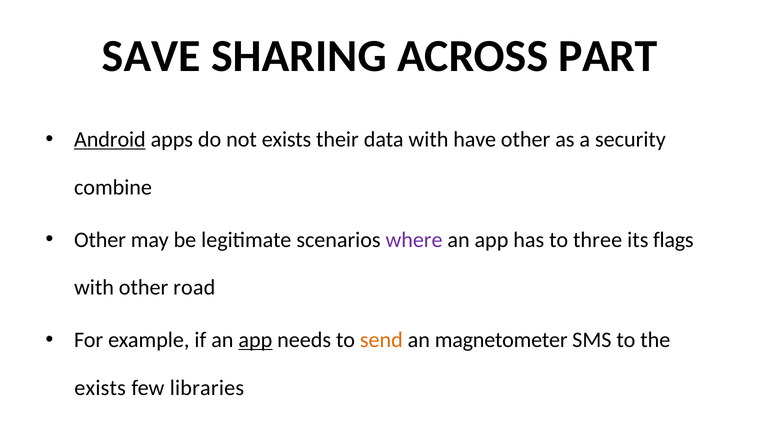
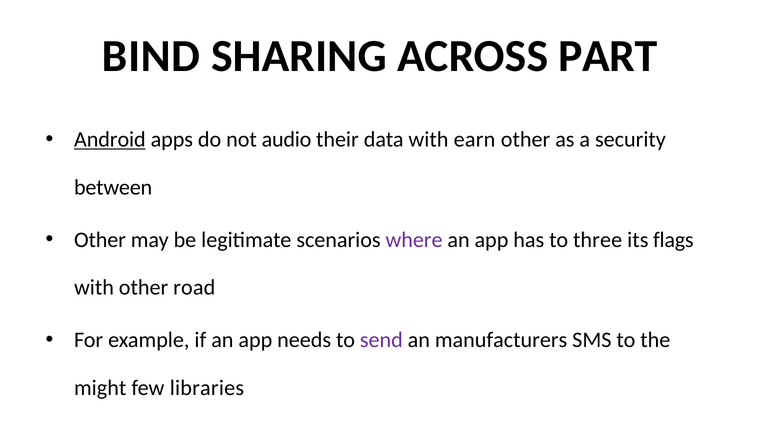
SAVE: SAVE -> BIND
not exists: exists -> audio
have: have -> earn
combine: combine -> between
app at (255, 340) underline: present -> none
send colour: orange -> purple
magnetometer: magnetometer -> manufacturers
exists at (100, 388): exists -> might
